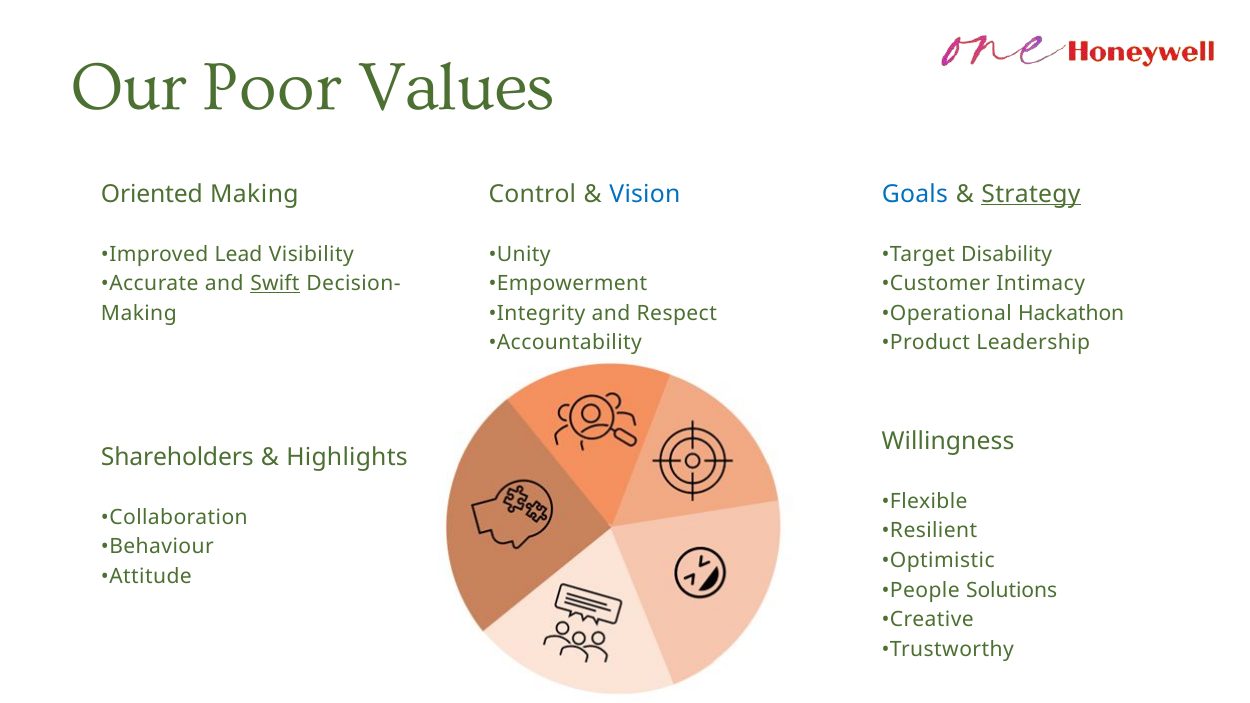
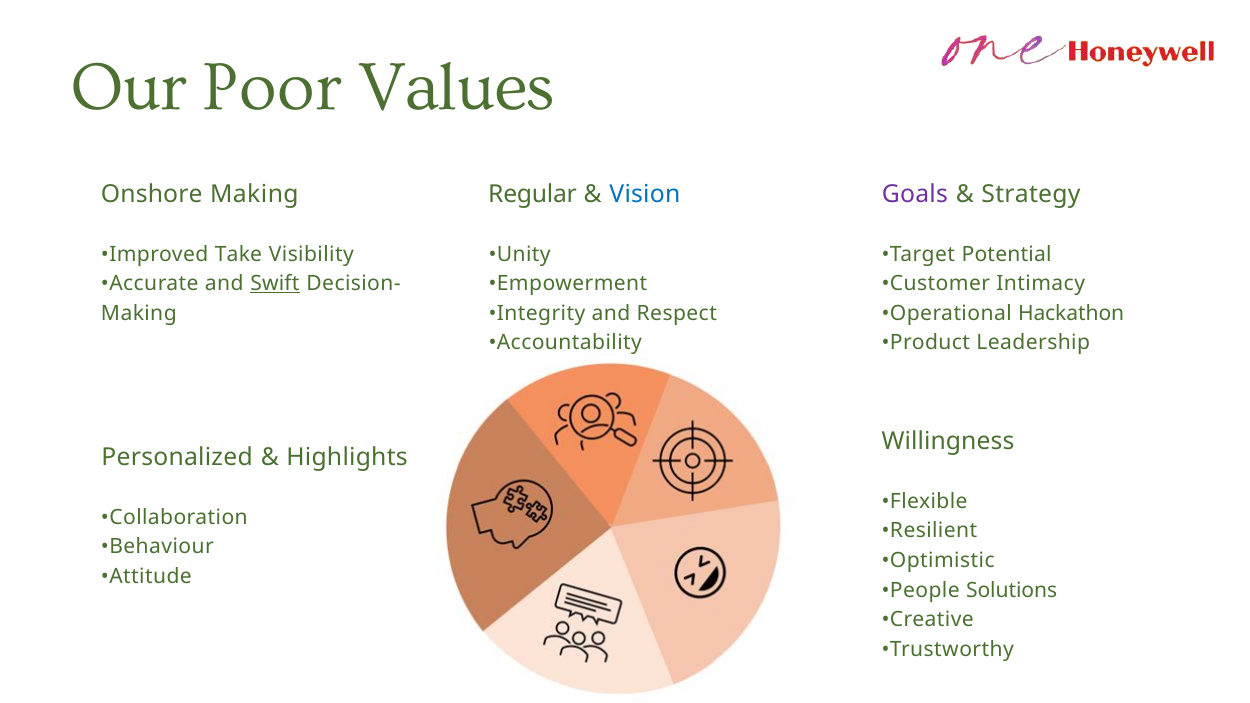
Oriented: Oriented -> Onshore
Control: Control -> Regular
Goals colour: blue -> purple
Strategy underline: present -> none
Lead: Lead -> Take
Disability: Disability -> Potential
Shareholders: Shareholders -> Personalized
